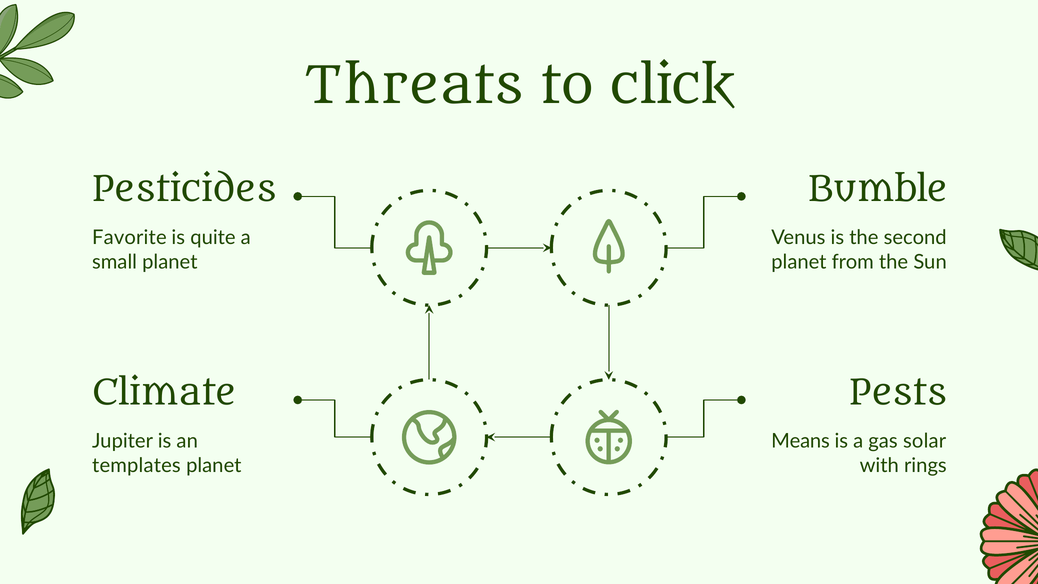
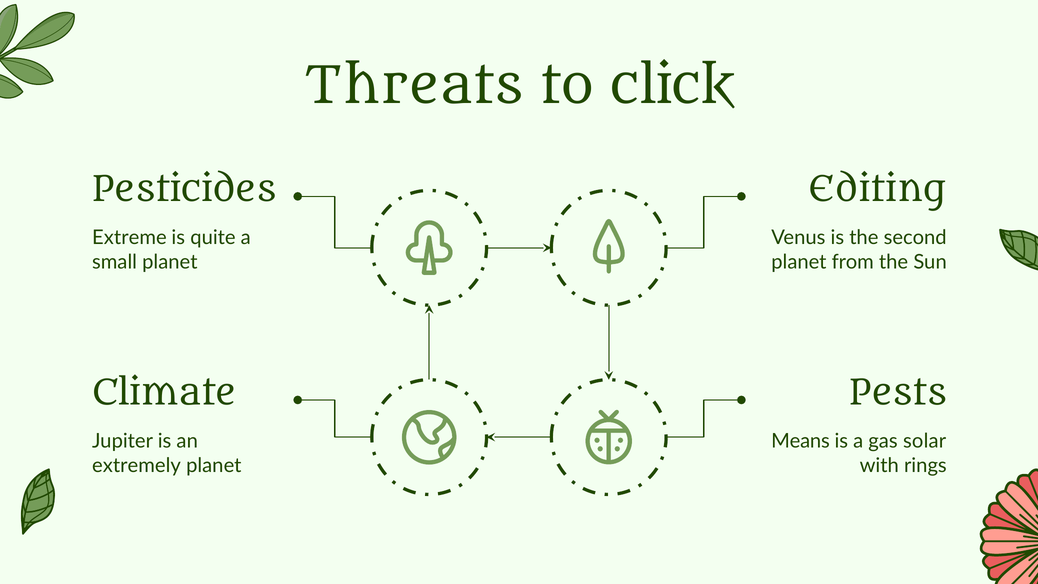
Bumble: Bumble -> Editing
Favorite: Favorite -> Extreme
templates: templates -> extremely
